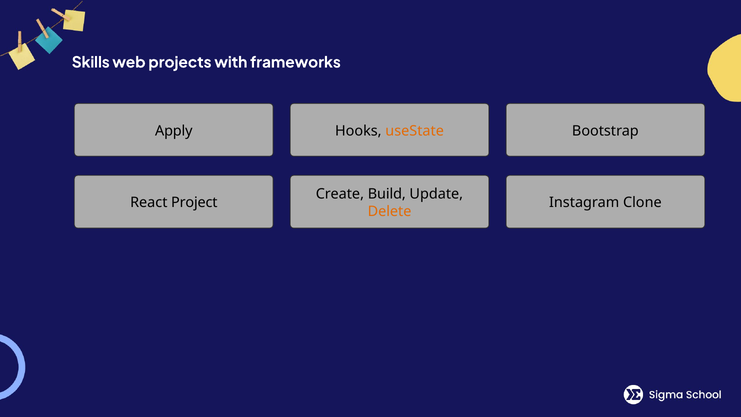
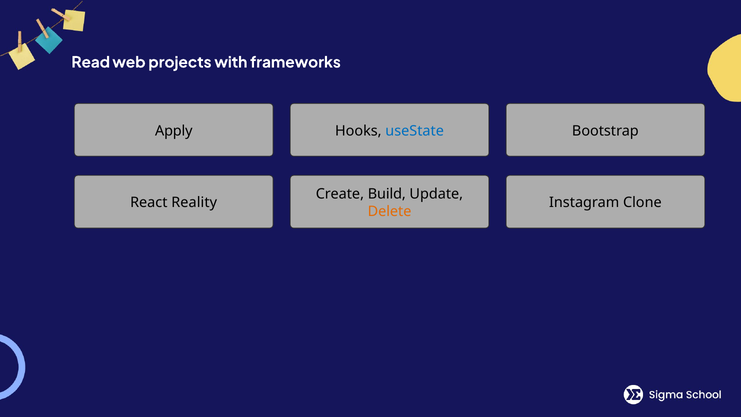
Skills: Skills -> Read
useState colour: orange -> blue
Project: Project -> Reality
